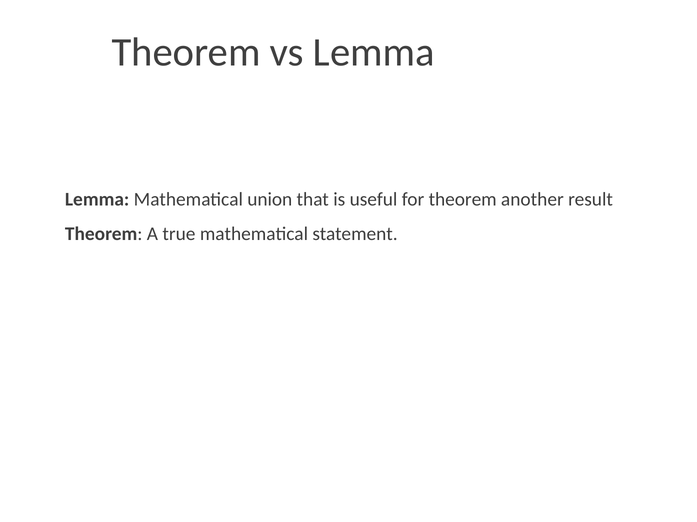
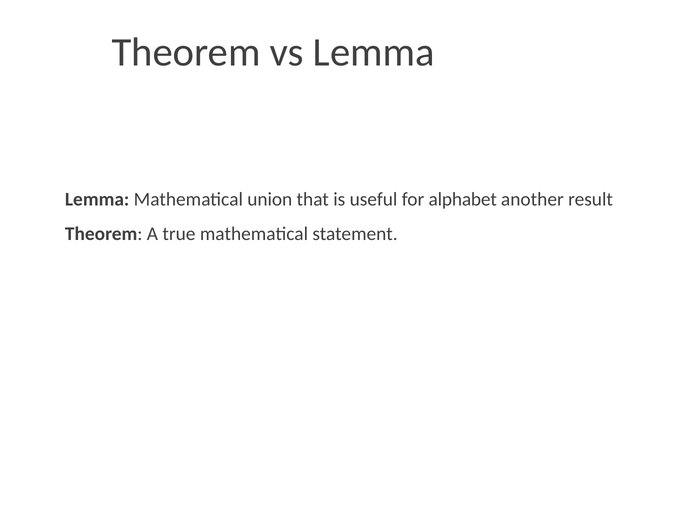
for theorem: theorem -> alphabet
